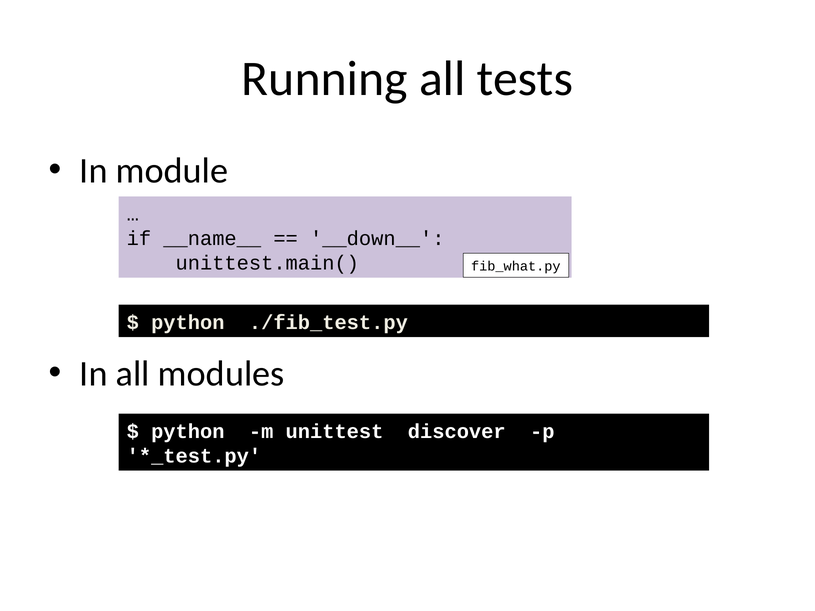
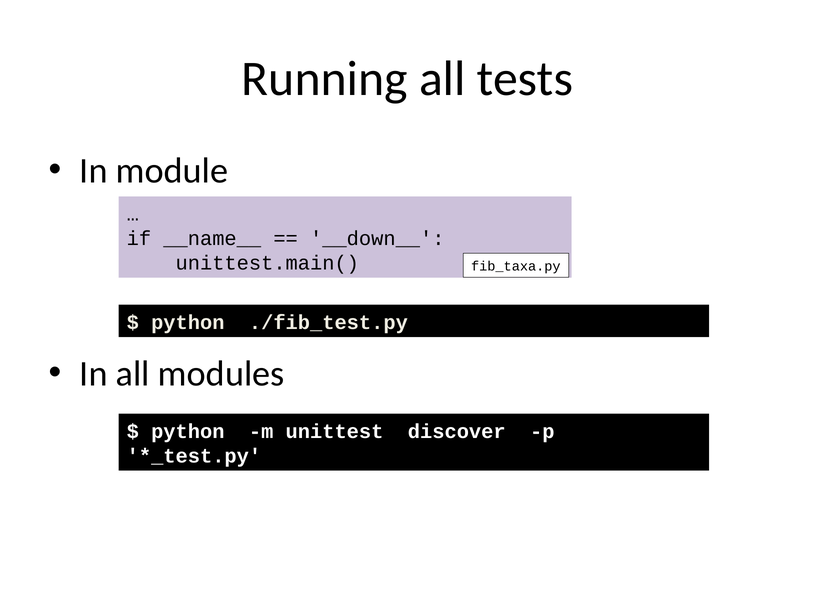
fib_what.py: fib_what.py -> fib_taxa.py
